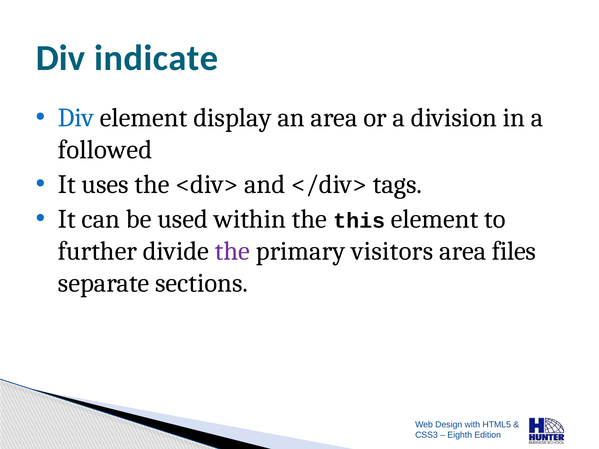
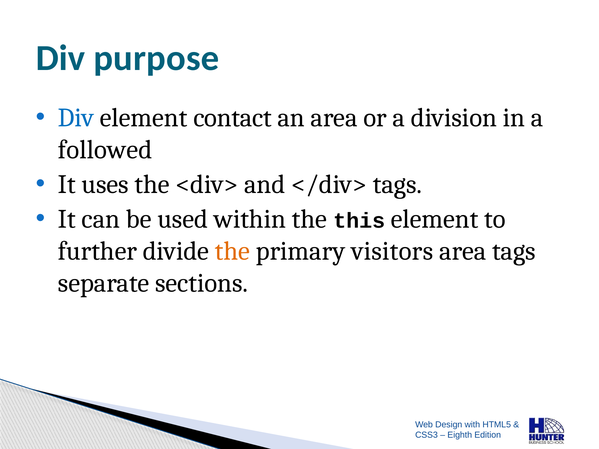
indicate: indicate -> purpose
display: display -> contact
the at (232, 251) colour: purple -> orange
area files: files -> tags
